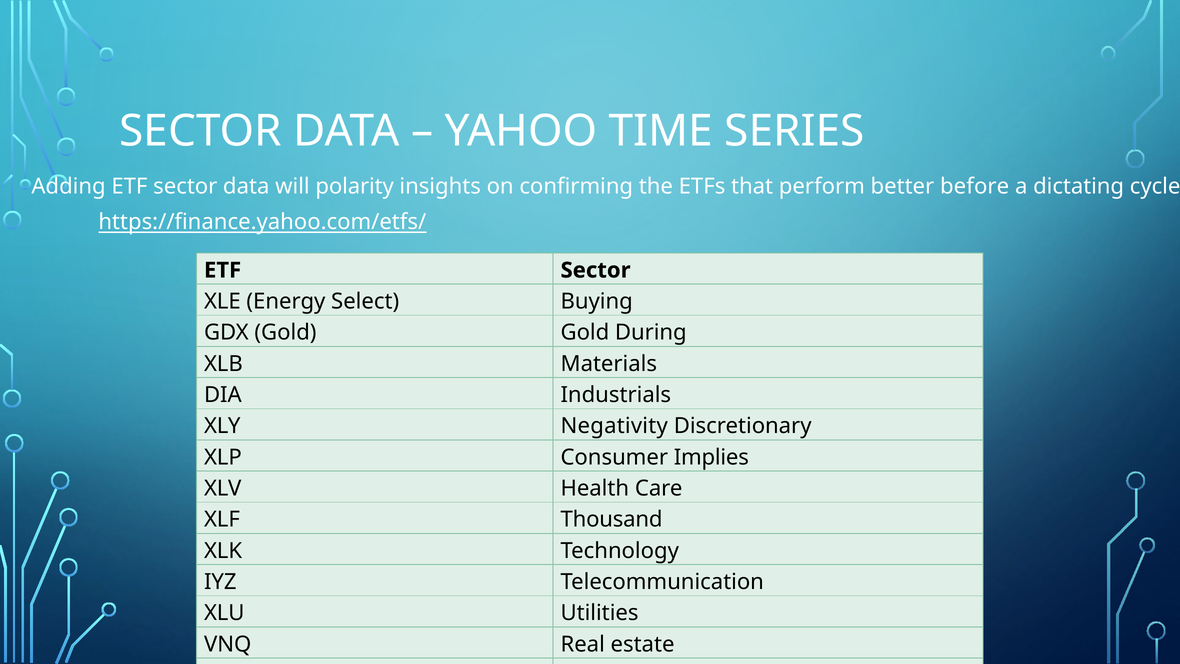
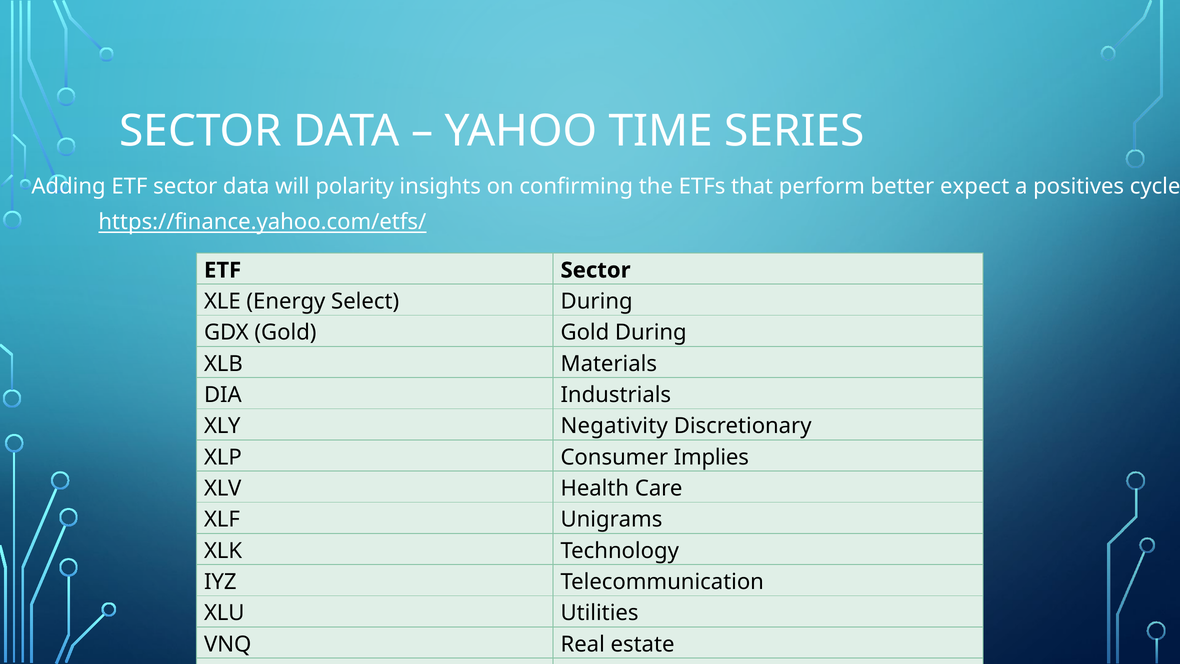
before: before -> expect
dictating: dictating -> positives
Select Buying: Buying -> During
Thousand: Thousand -> Unigrams
